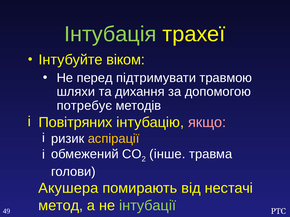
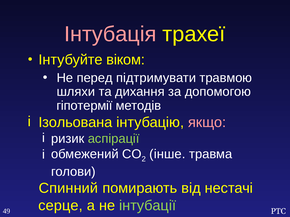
Інтубація colour: light green -> pink
потребує: потребує -> гіпотермії
Повітряних: Повітряних -> Ізольована
аспірації colour: yellow -> light green
Акушера: Акушера -> Спинний
метод: метод -> серце
